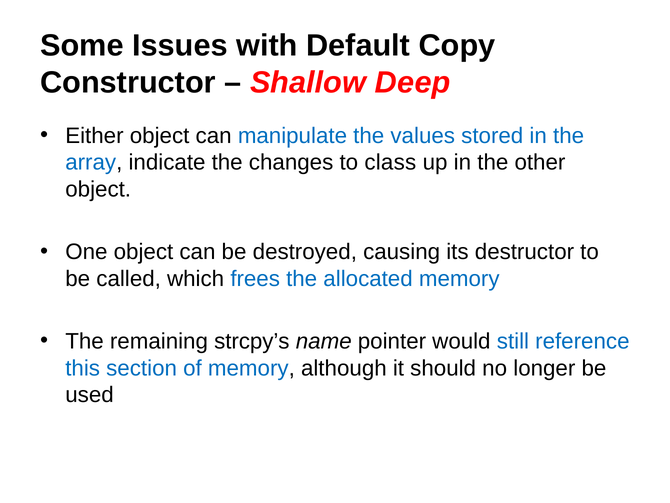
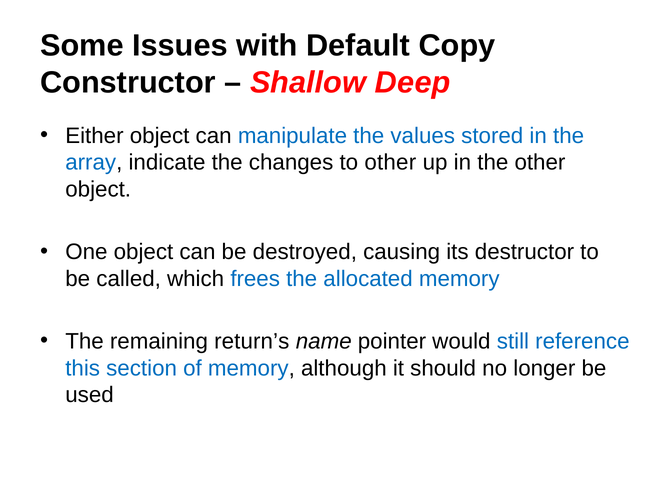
to class: class -> other
strcpy’s: strcpy’s -> return’s
